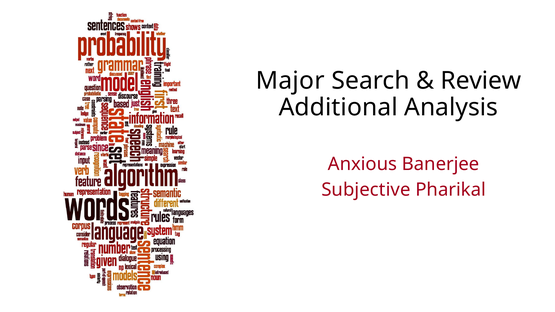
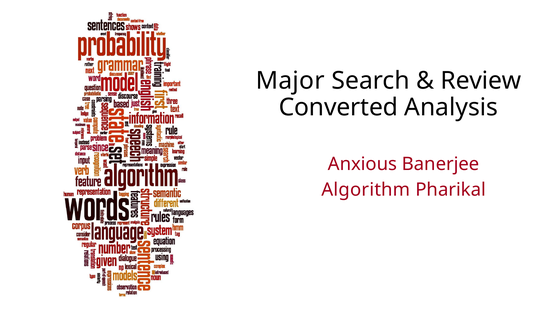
Additional: Additional -> Converted
Subjective: Subjective -> Algorithm
